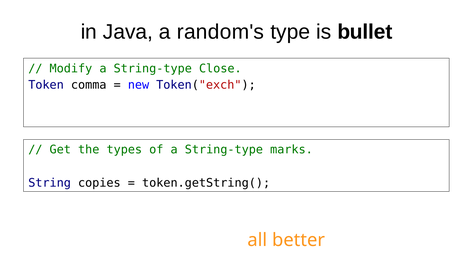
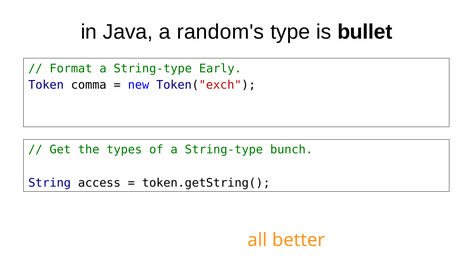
Modify: Modify -> Format
Close: Close -> Early
marks: marks -> bunch
copies: copies -> access
